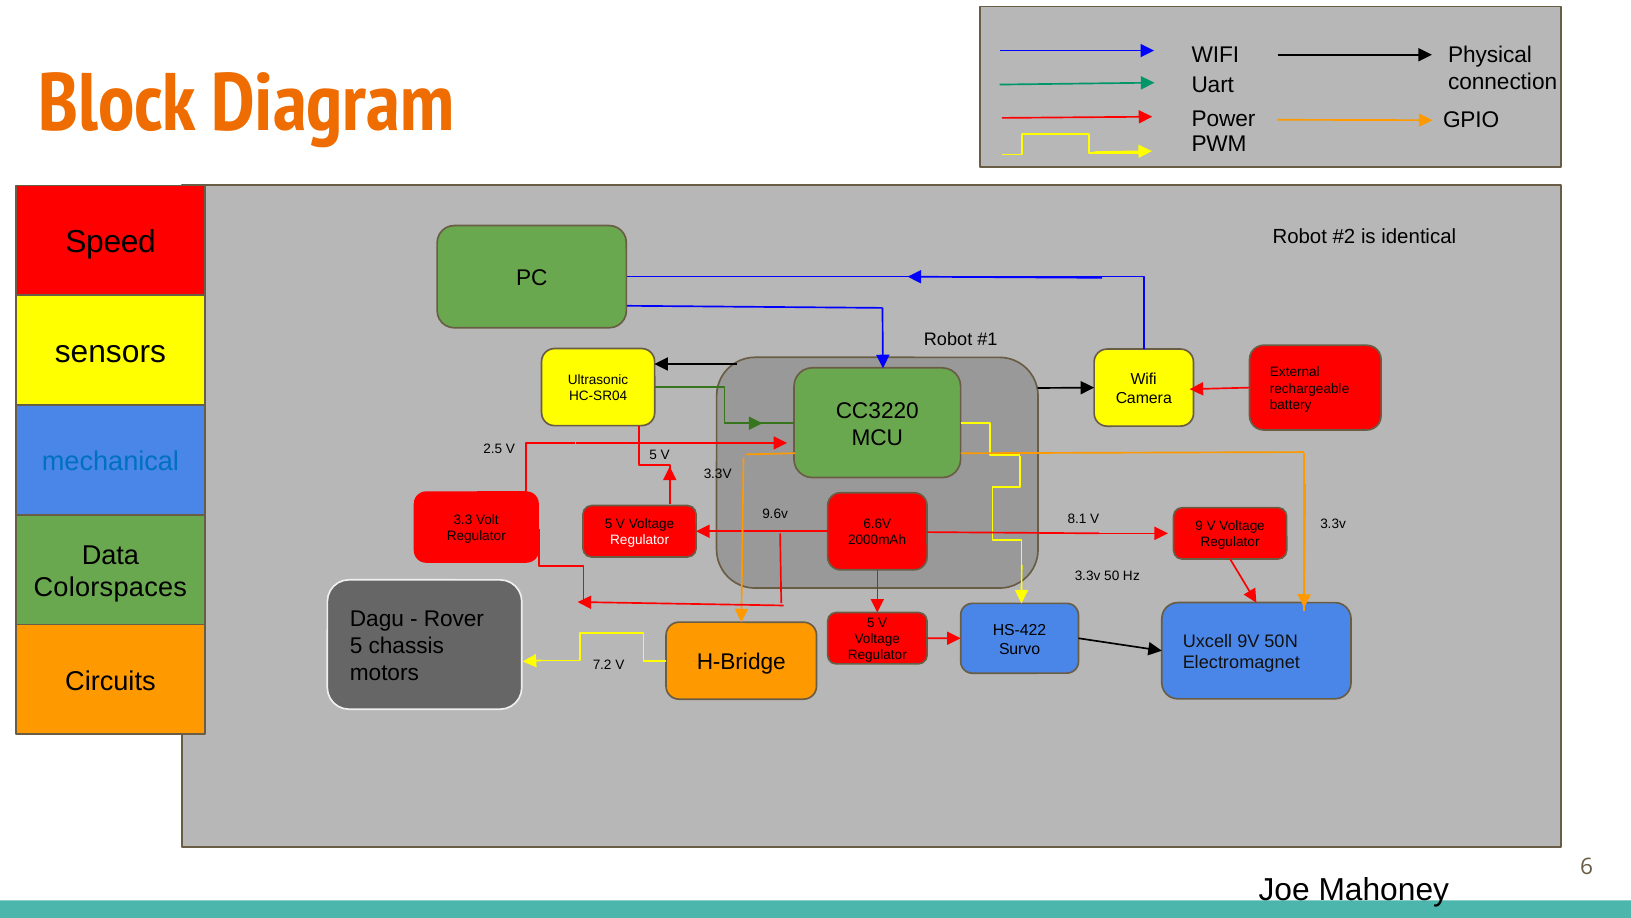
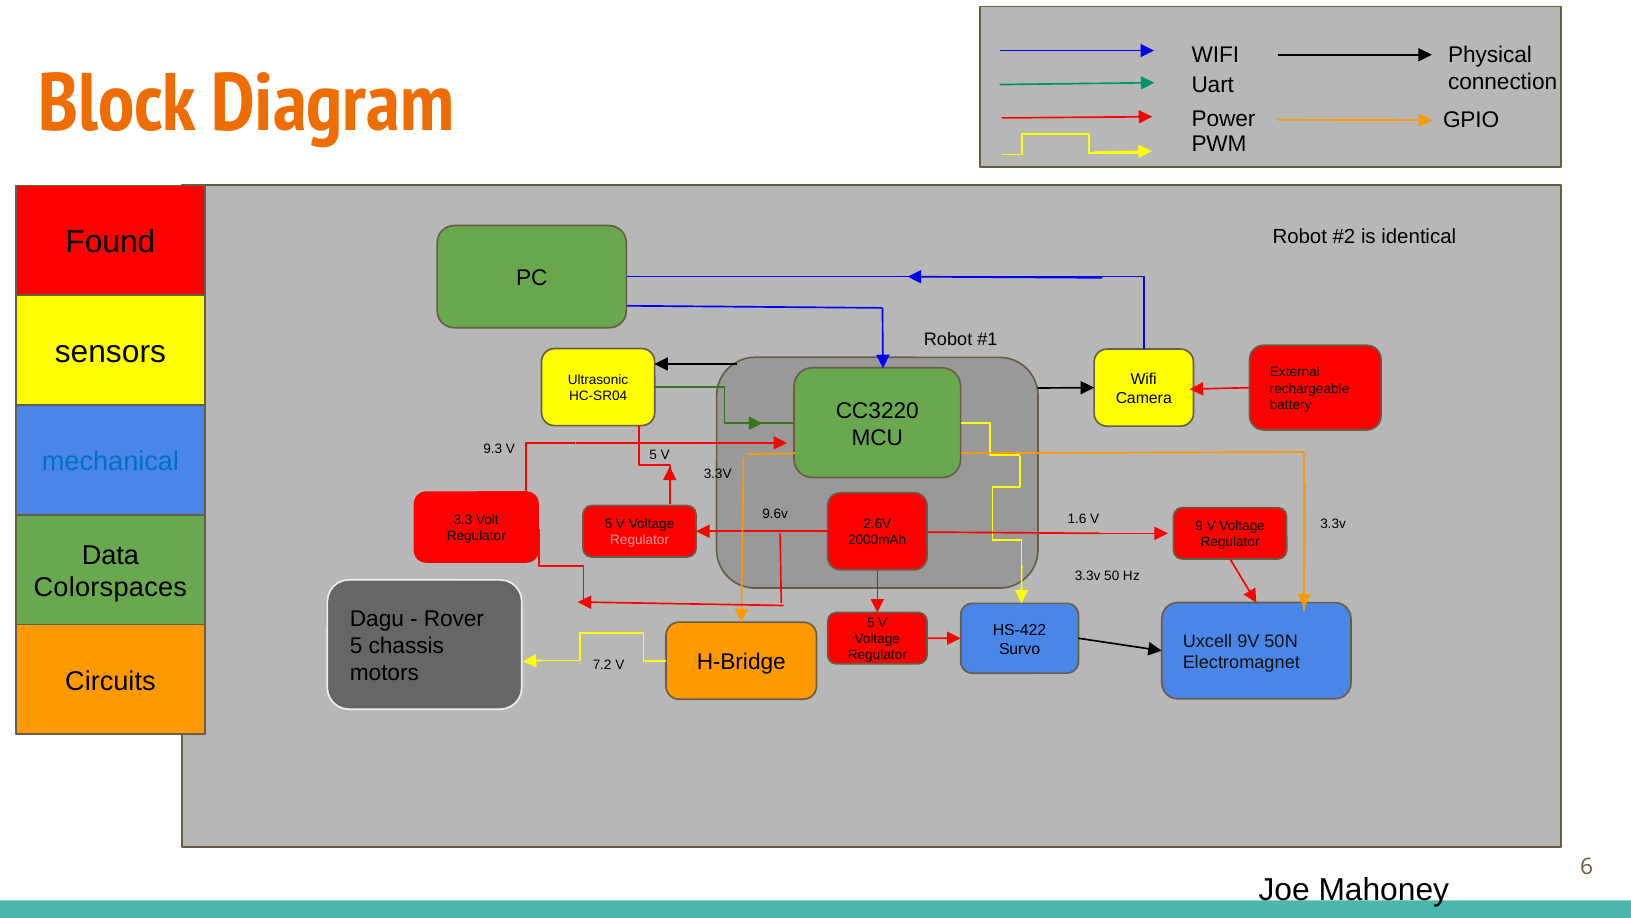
Speed: Speed -> Found
2.5: 2.5 -> 9.3
8.1: 8.1 -> 1.6
6.6V: 6.6V -> 2.6V
Regulator at (640, 540) colour: white -> pink
